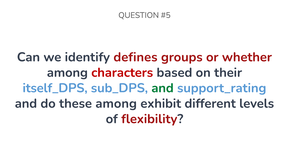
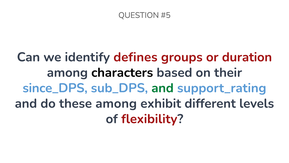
whether: whether -> duration
characters colour: red -> black
itself_DPS: itself_DPS -> since_DPS
